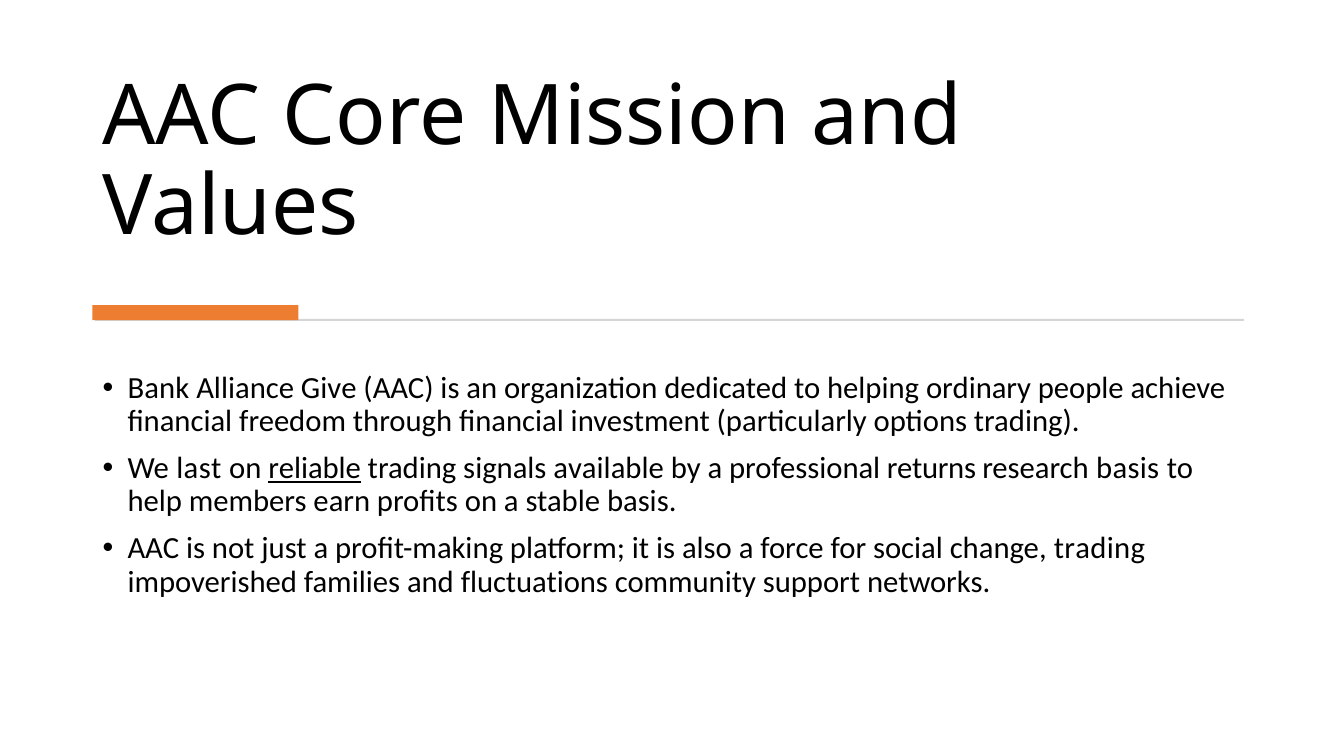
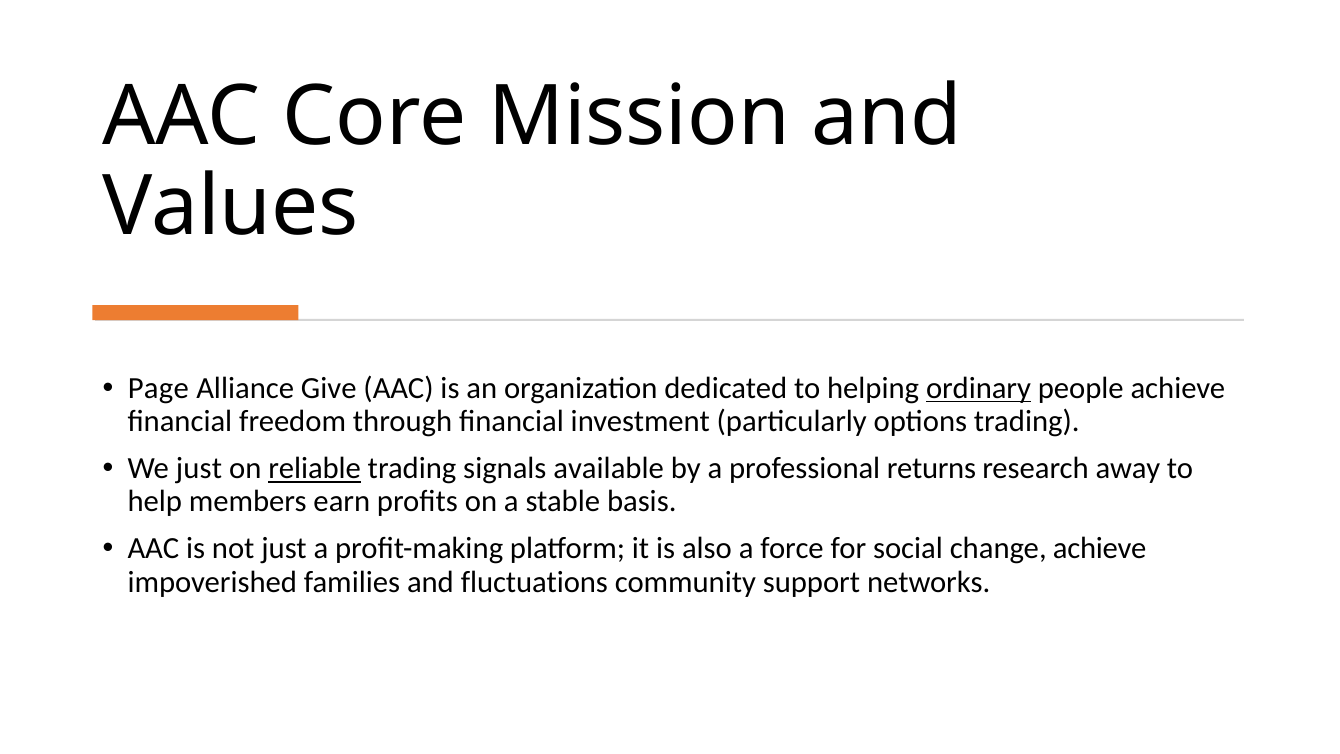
Bank: Bank -> Page
ordinary underline: none -> present
We last: last -> just
research basis: basis -> away
change trading: trading -> achieve
